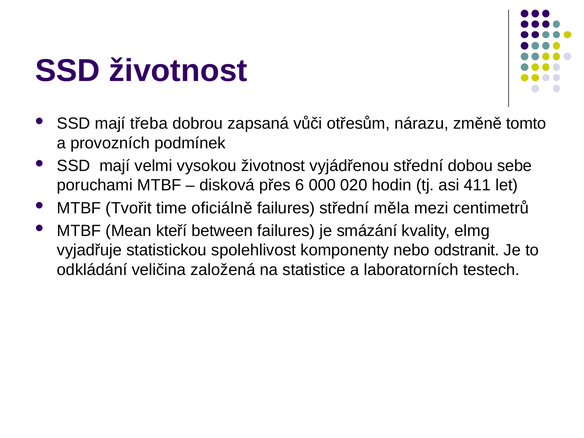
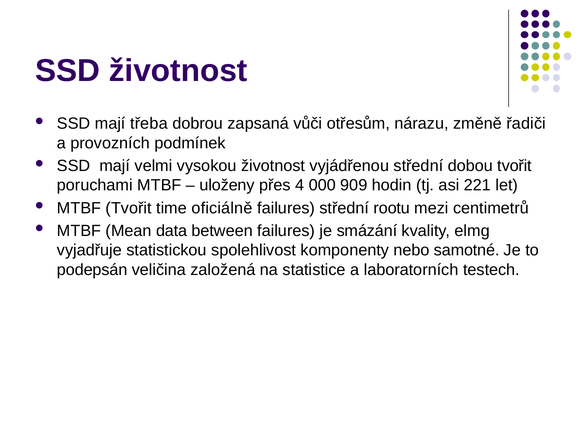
tomto: tomto -> řadiči
dobou sebe: sebe -> tvořit
disková: disková -> uloženy
6: 6 -> 4
020: 020 -> 909
411: 411 -> 221
měla: měla -> rootu
kteří: kteří -> data
odstranit: odstranit -> samotné
odkládání: odkládání -> podepsán
